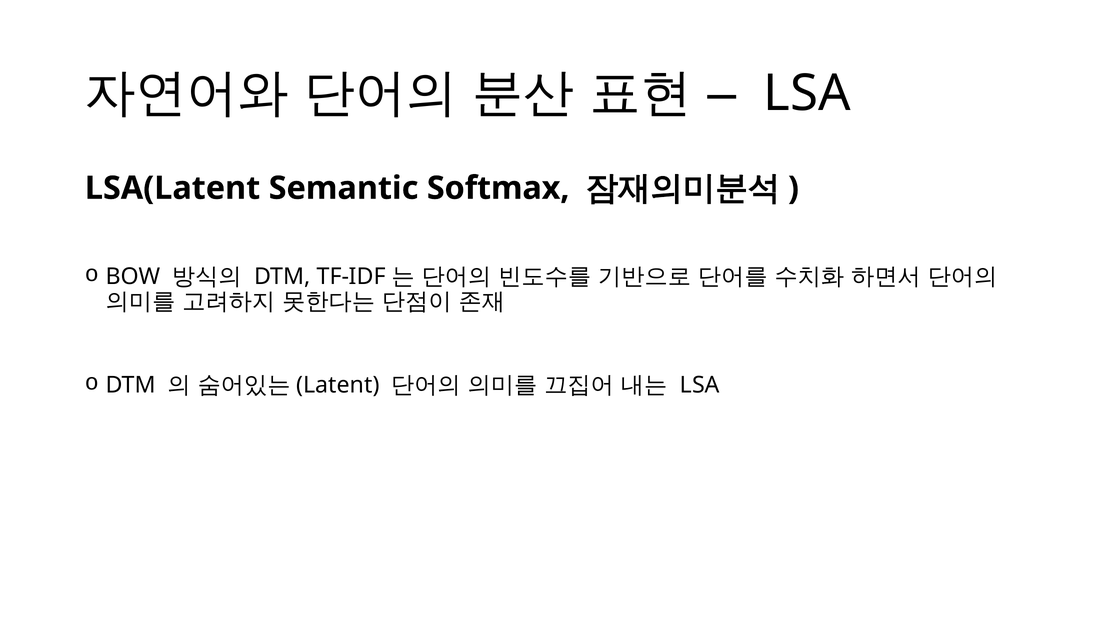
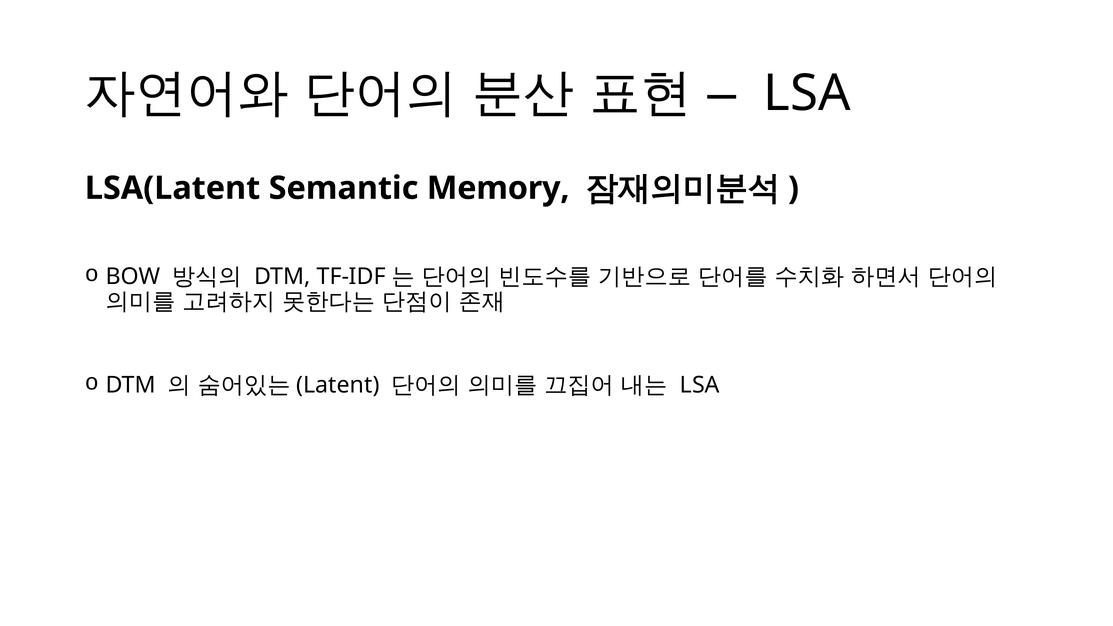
Softmax: Softmax -> Memory
